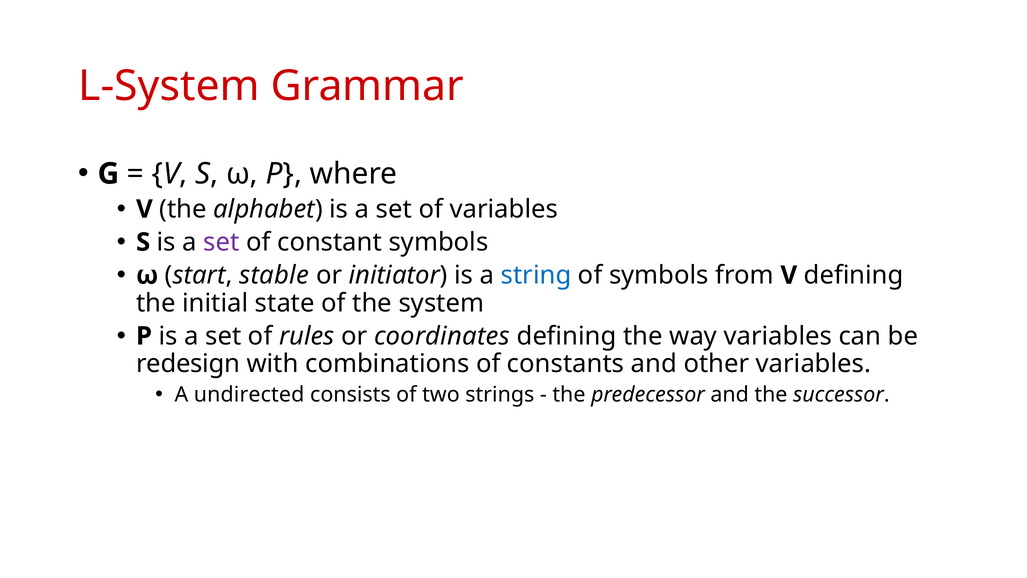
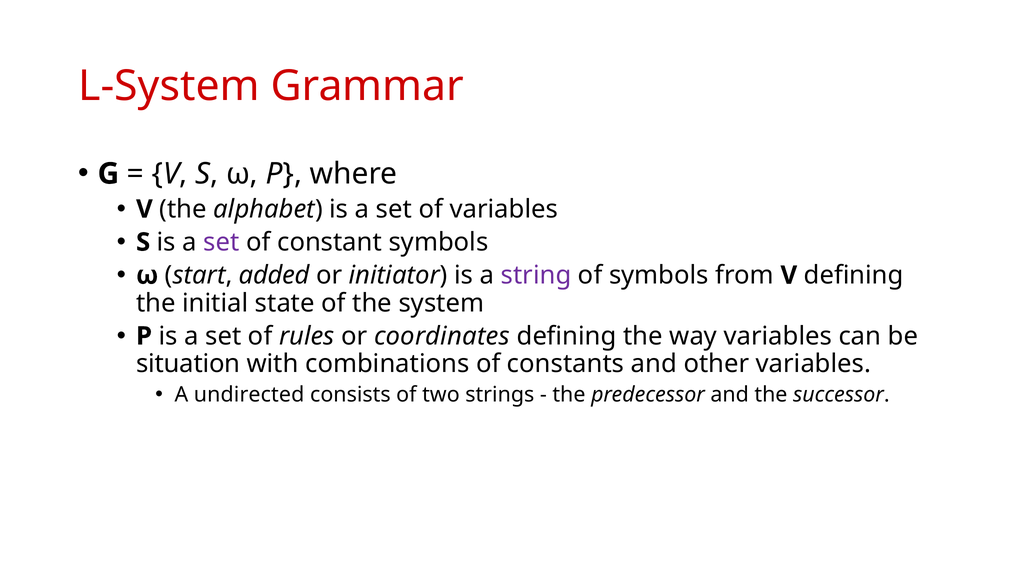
stable: stable -> added
string colour: blue -> purple
redesign: redesign -> situation
